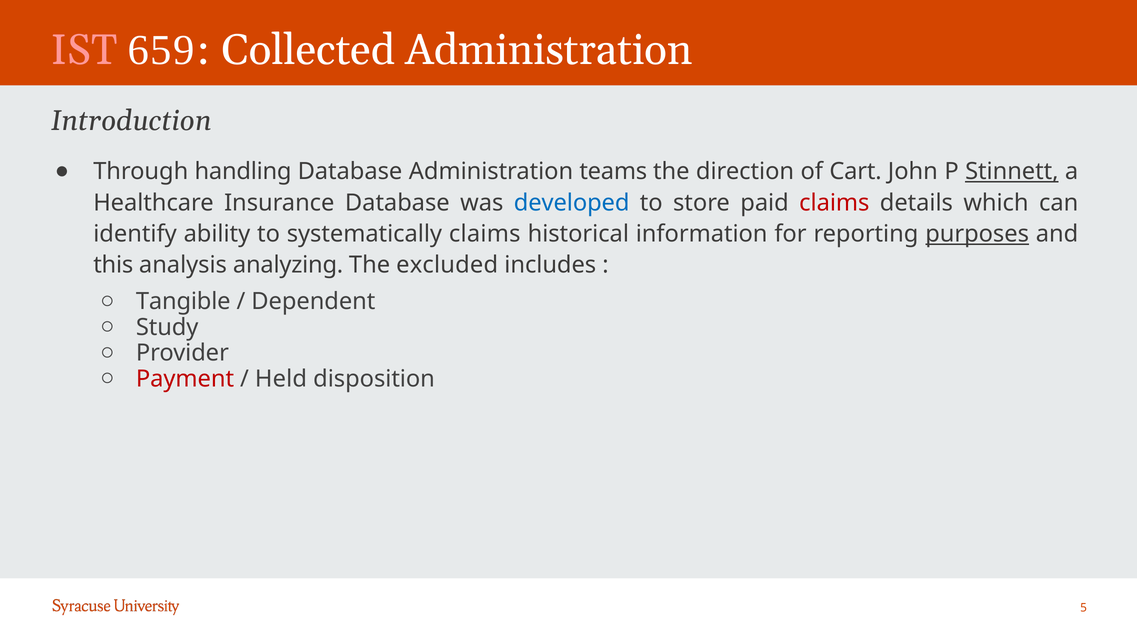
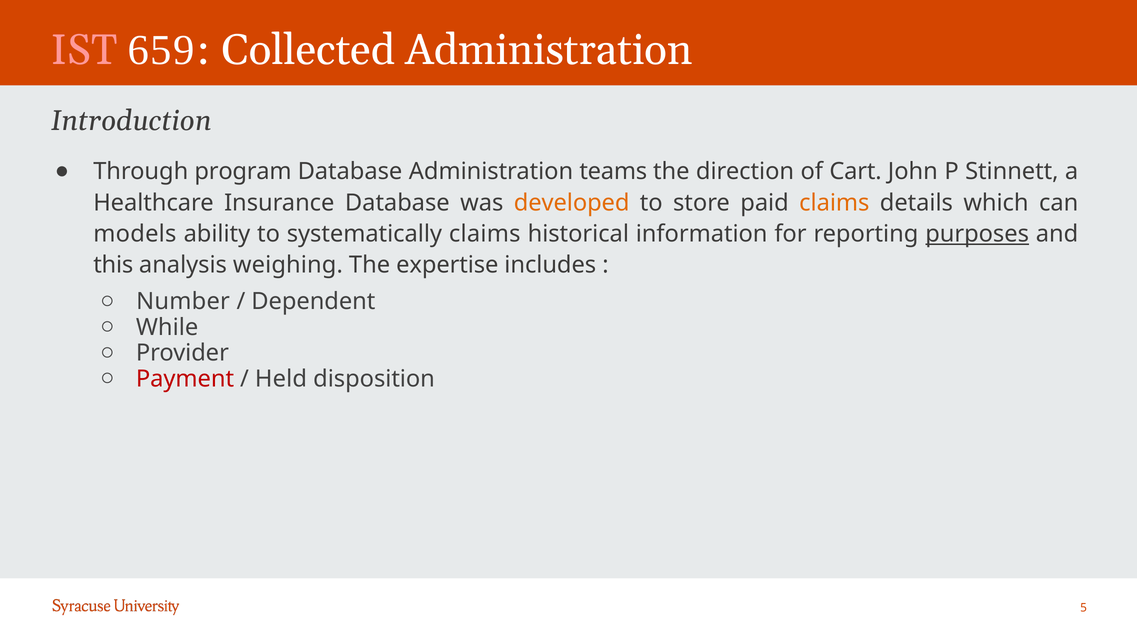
handling: handling -> program
Stinnett underline: present -> none
developed colour: blue -> orange
claims at (834, 203) colour: red -> orange
identify: identify -> models
analyzing: analyzing -> weighing
excluded: excluded -> expertise
Tangible: Tangible -> Number
Study: Study -> While
